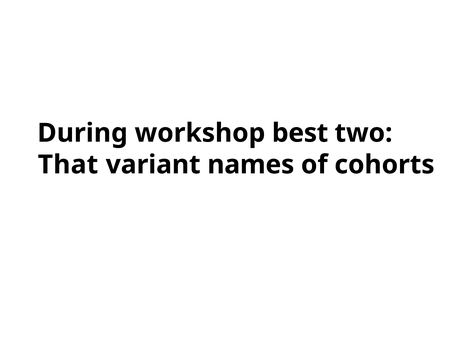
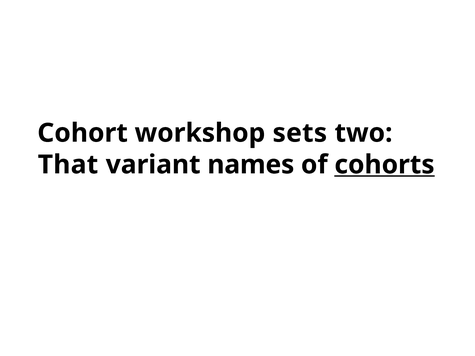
During: During -> Cohort
best: best -> sets
cohorts underline: none -> present
